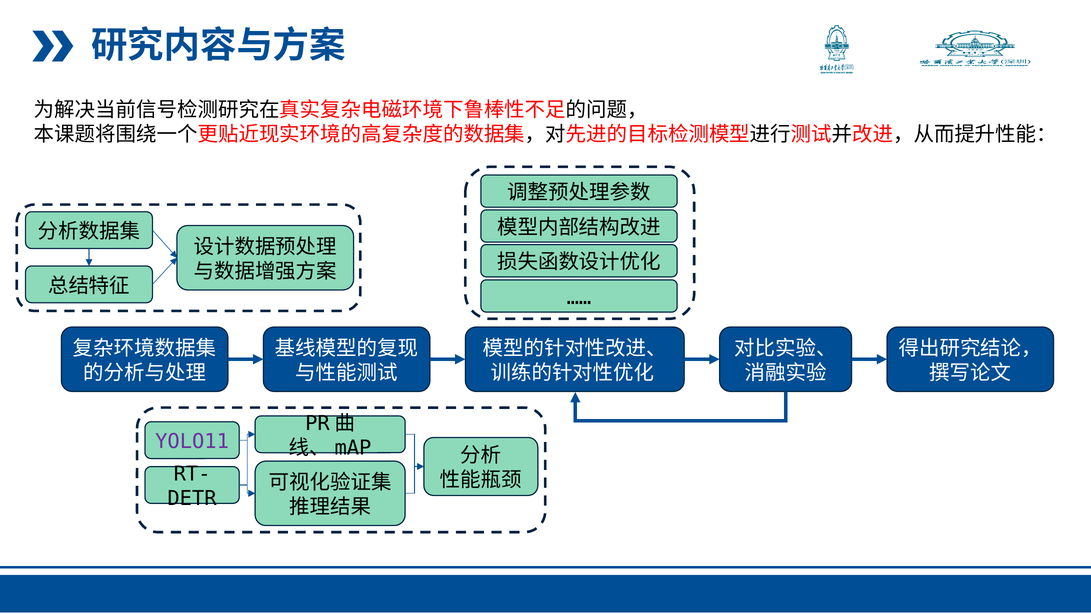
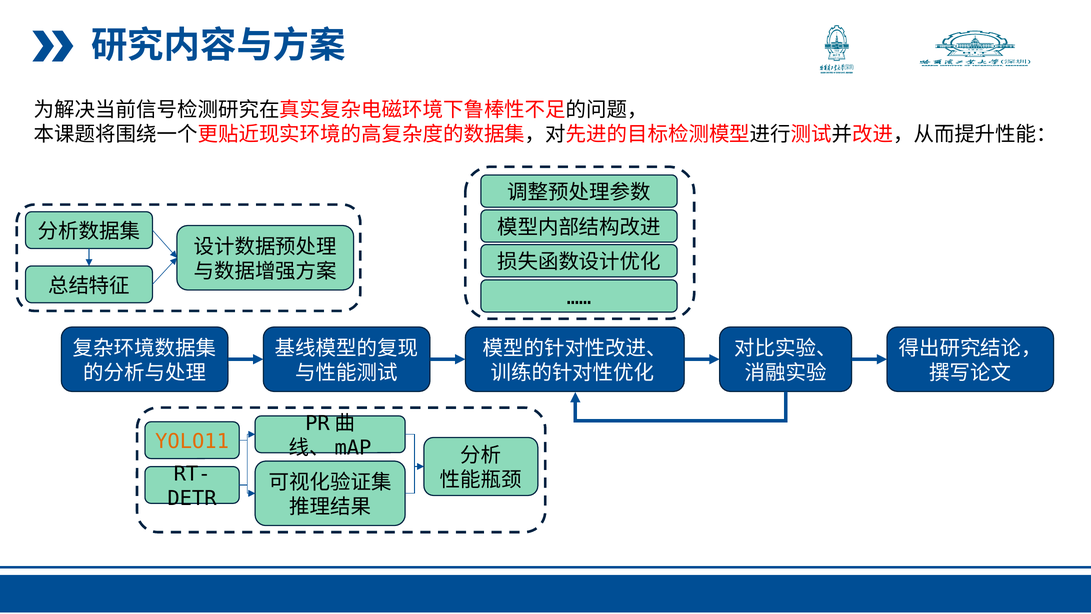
YOLO11 colour: purple -> orange
